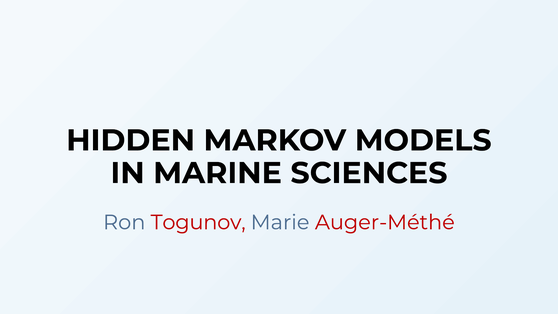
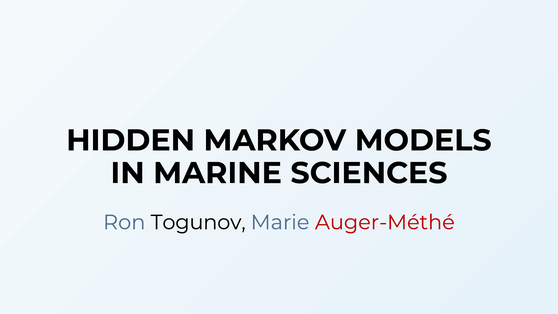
Togunov colour: red -> black
